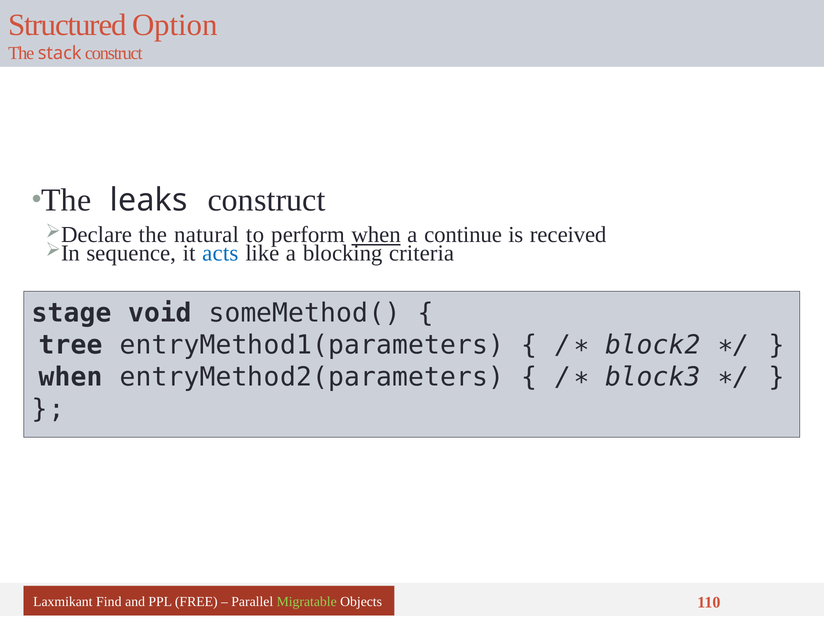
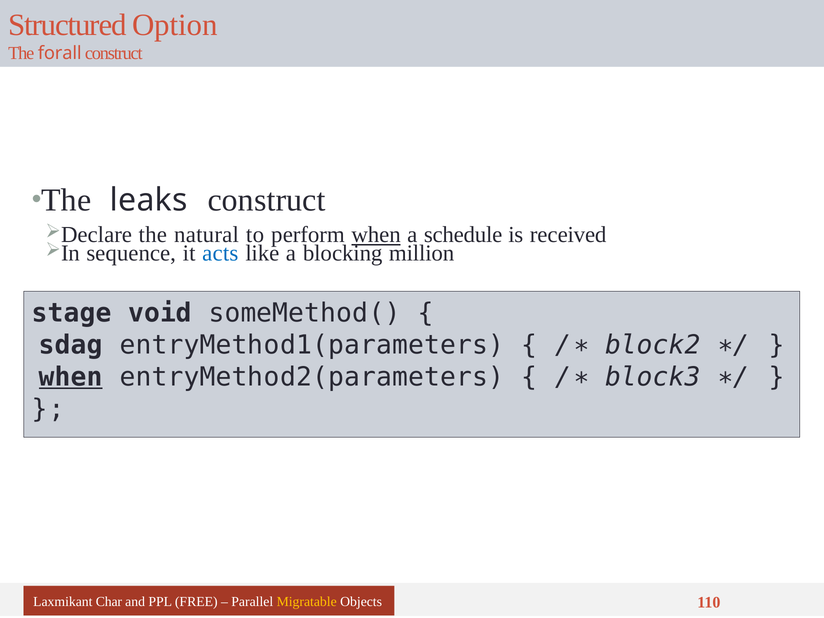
stack: stack -> forall
continue: continue -> schedule
criteria: criteria -> million
tree: tree -> sdag
when at (71, 377) underline: none -> present
Find: Find -> Char
Migratable colour: light green -> yellow
